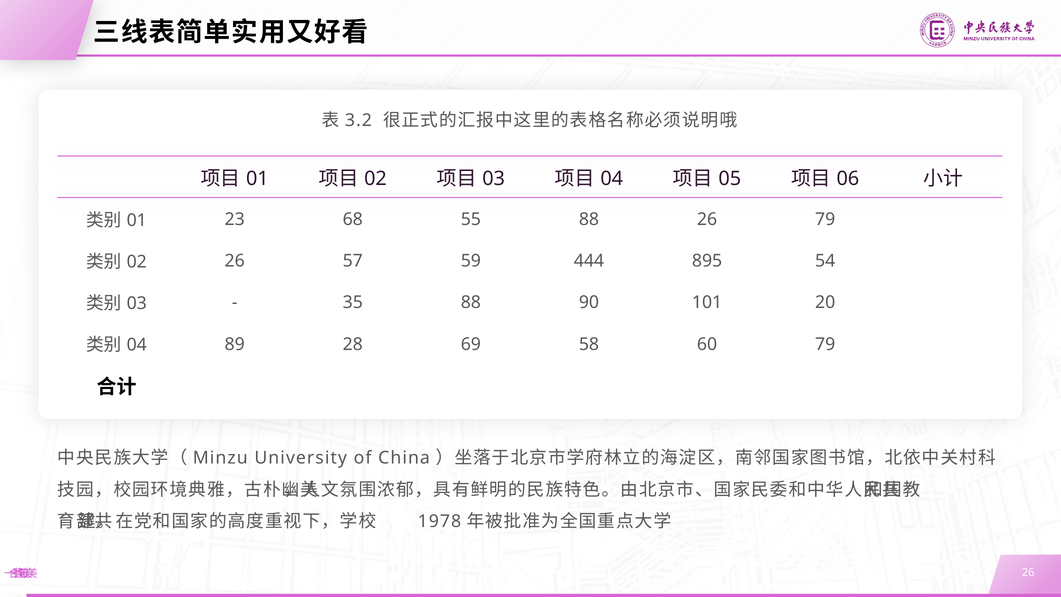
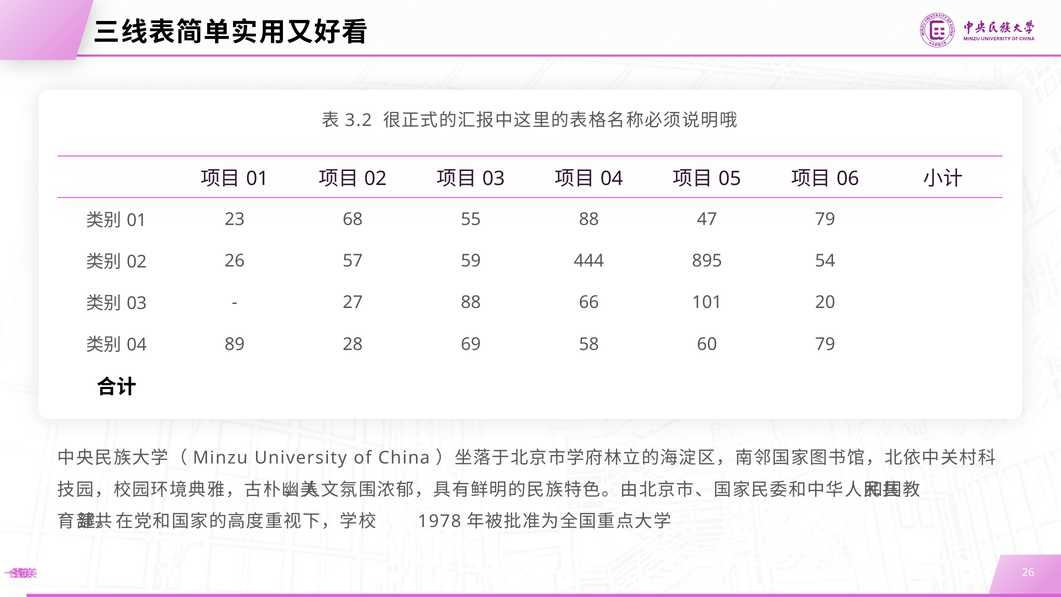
88 26: 26 -> 47
35: 35 -> 27
90: 90 -> 66
